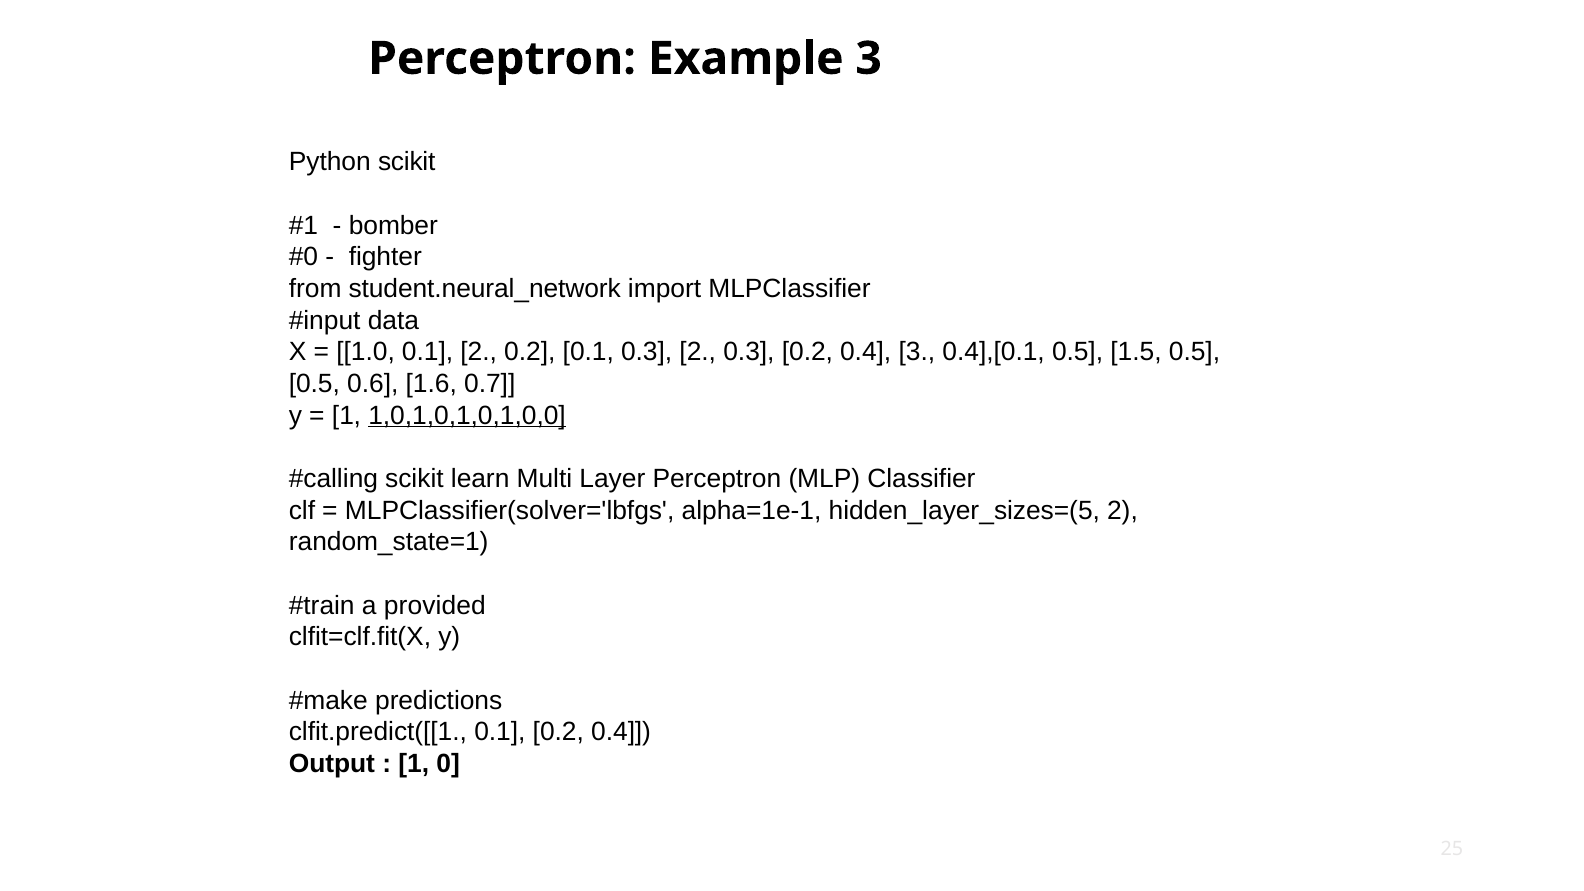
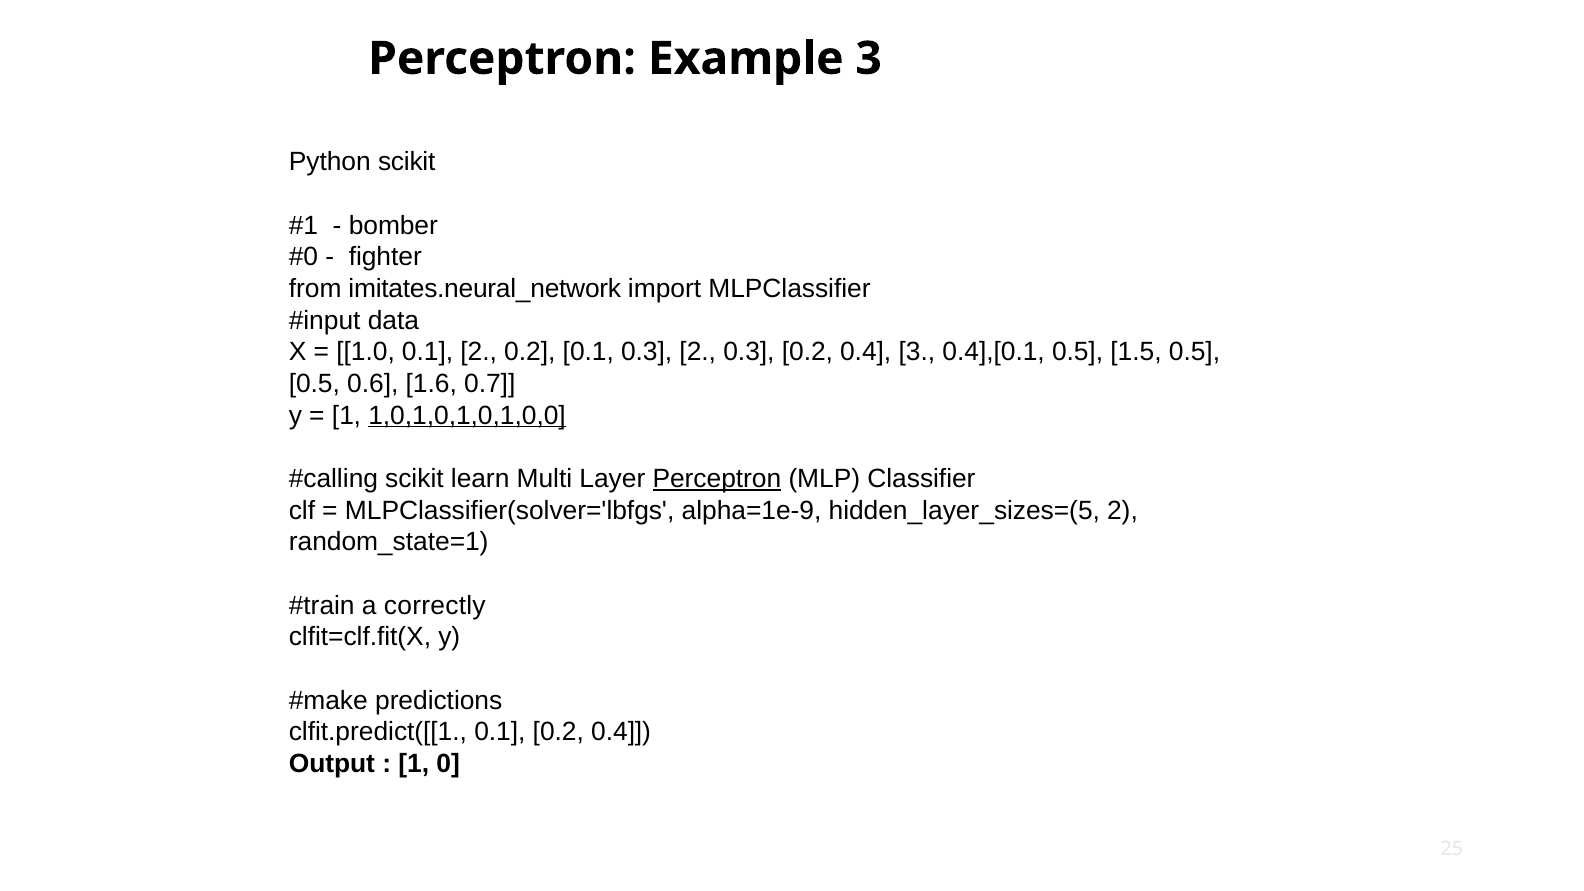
student.neural_network: student.neural_network -> imitates.neural_network
Perceptron at (717, 479) underline: none -> present
alpha=1e-1: alpha=1e-1 -> alpha=1e-9
provided: provided -> correctly
